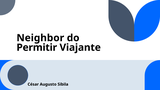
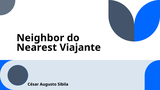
Permitir: Permitir -> Nearest
